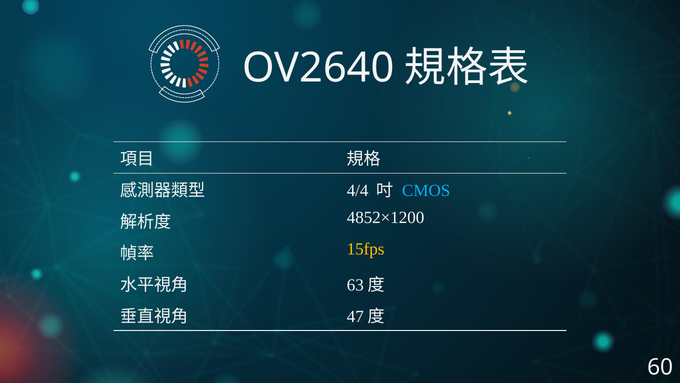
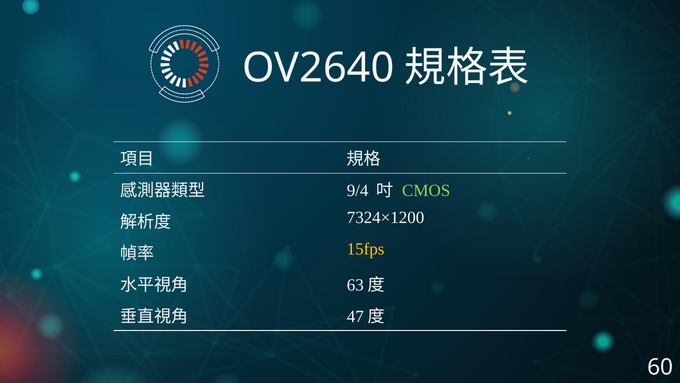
4/4: 4/4 -> 9/4
CMOS colour: light blue -> light green
4852×1200: 4852×1200 -> 7324×1200
